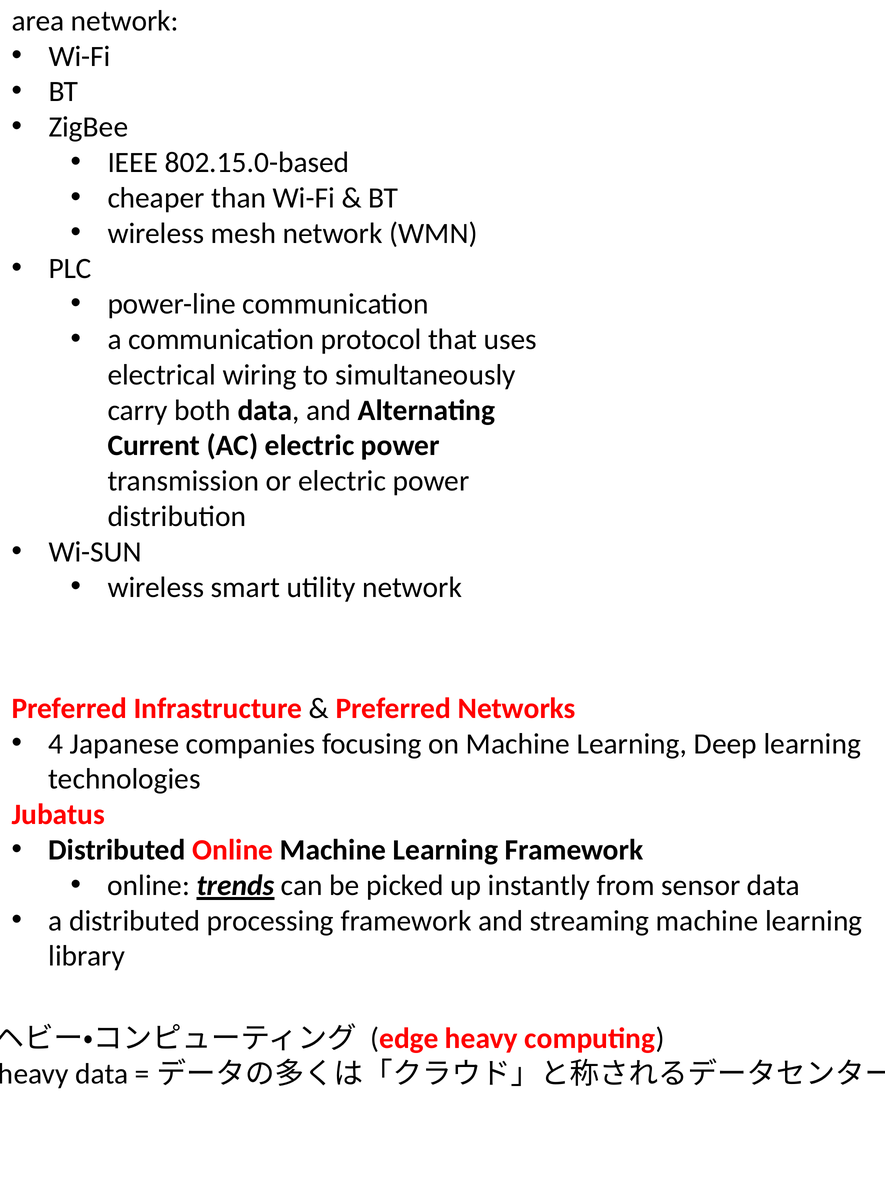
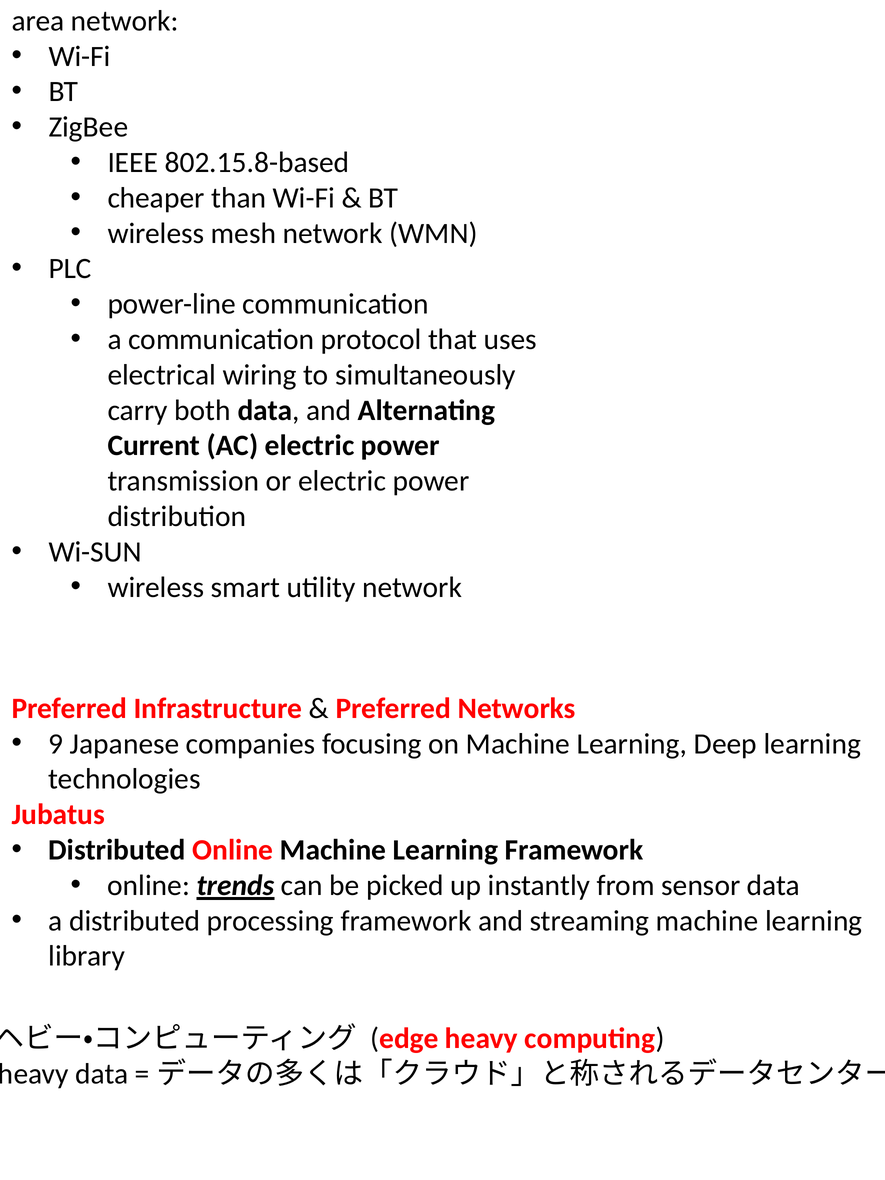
802.15.0-based: 802.15.0-based -> 802.15.8-based
4: 4 -> 9
